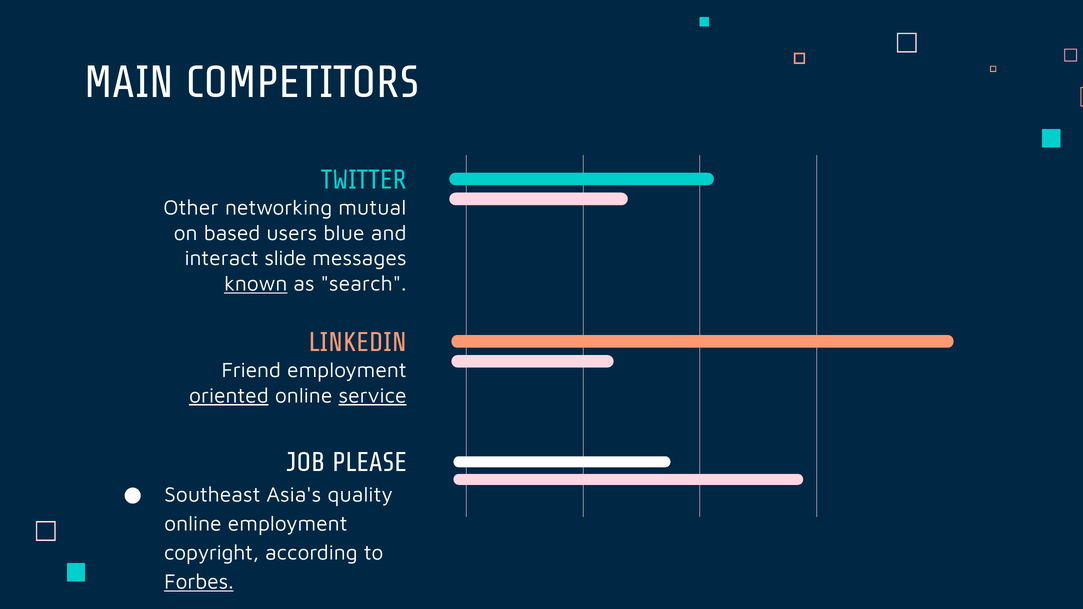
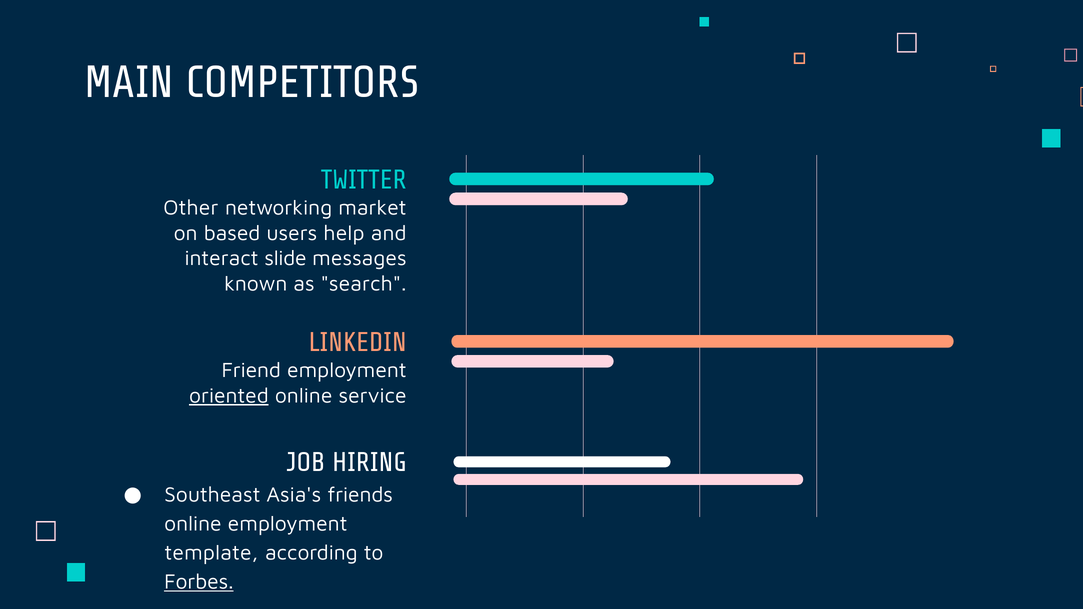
mutual: mutual -> market
blue: blue -> help
known underline: present -> none
service underline: present -> none
PLEASE: PLEASE -> HIRING
quality: quality -> friends
copyright: copyright -> template
